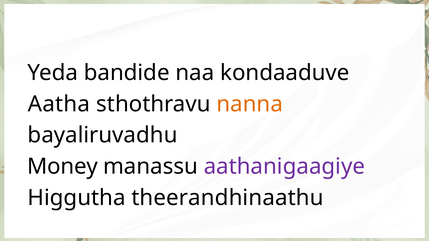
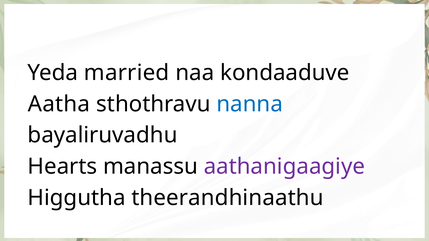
bandide: bandide -> married
nanna colour: orange -> blue
Money: Money -> Hearts
